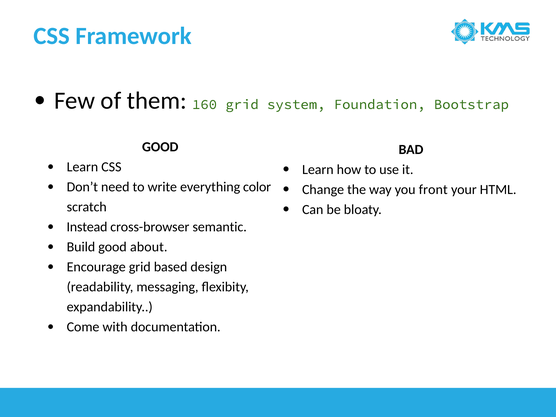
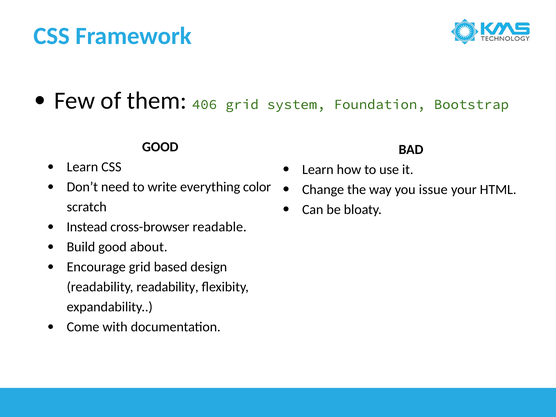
160: 160 -> 406
front: front -> issue
semantic: semantic -> readable
readability messaging: messaging -> readability
